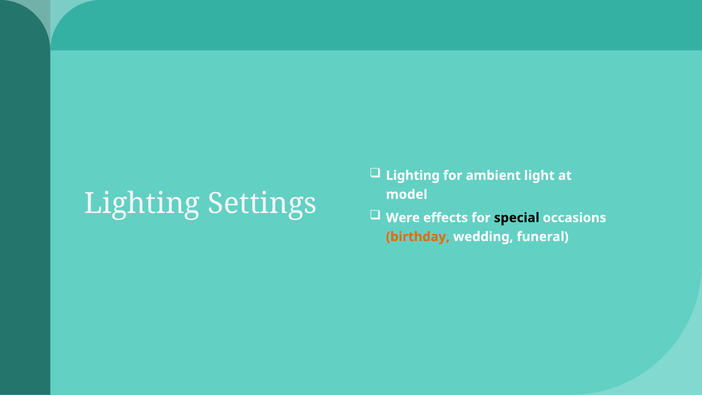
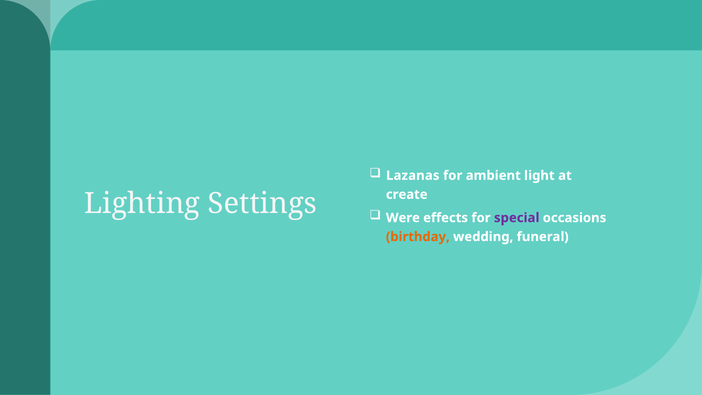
Lighting at (413, 175): Lighting -> Lazanas
model: model -> create
special colour: black -> purple
